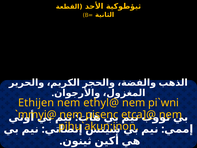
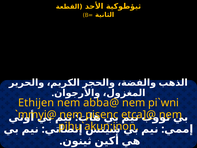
ethyl@: ethyl@ -> abba@
